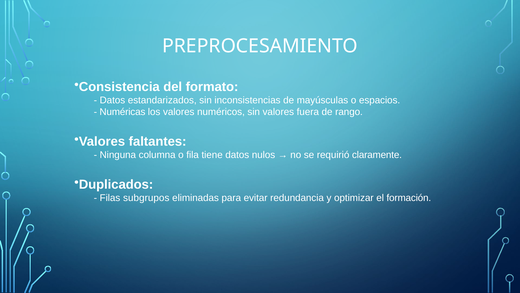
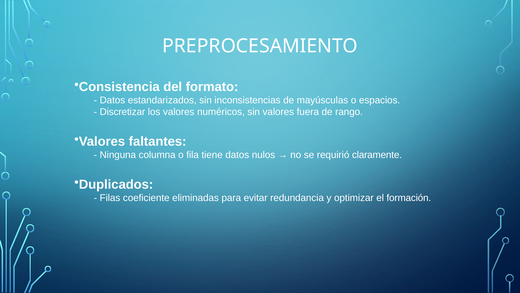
Numéricas: Numéricas -> Discretizar
subgrupos: subgrupos -> coeficiente
